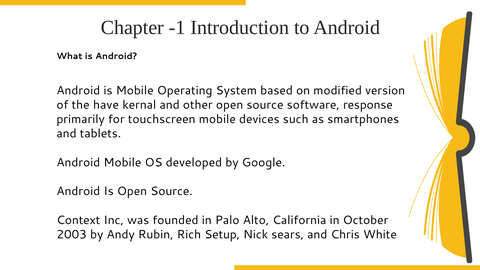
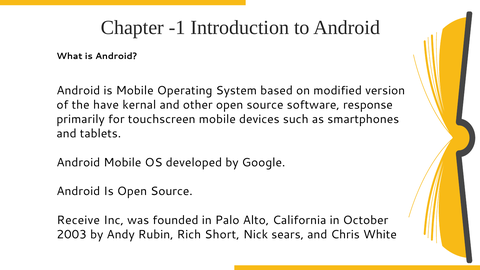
Context: Context -> Receive
Setup: Setup -> Short
